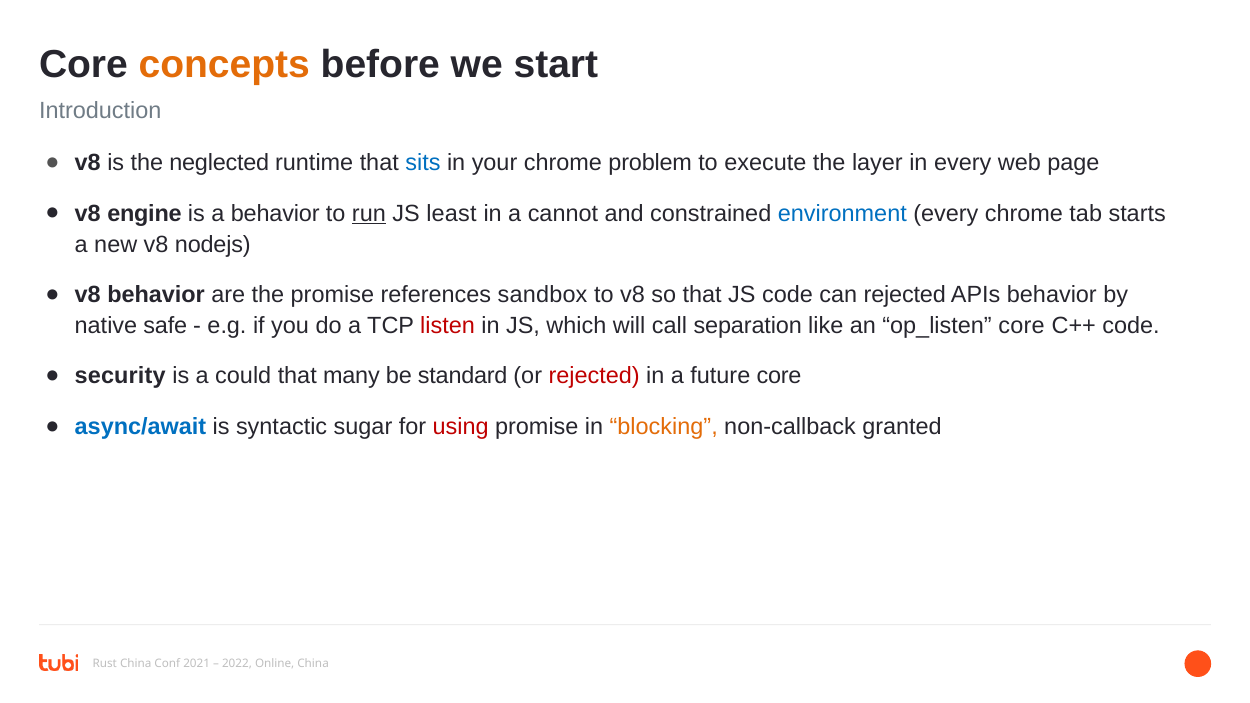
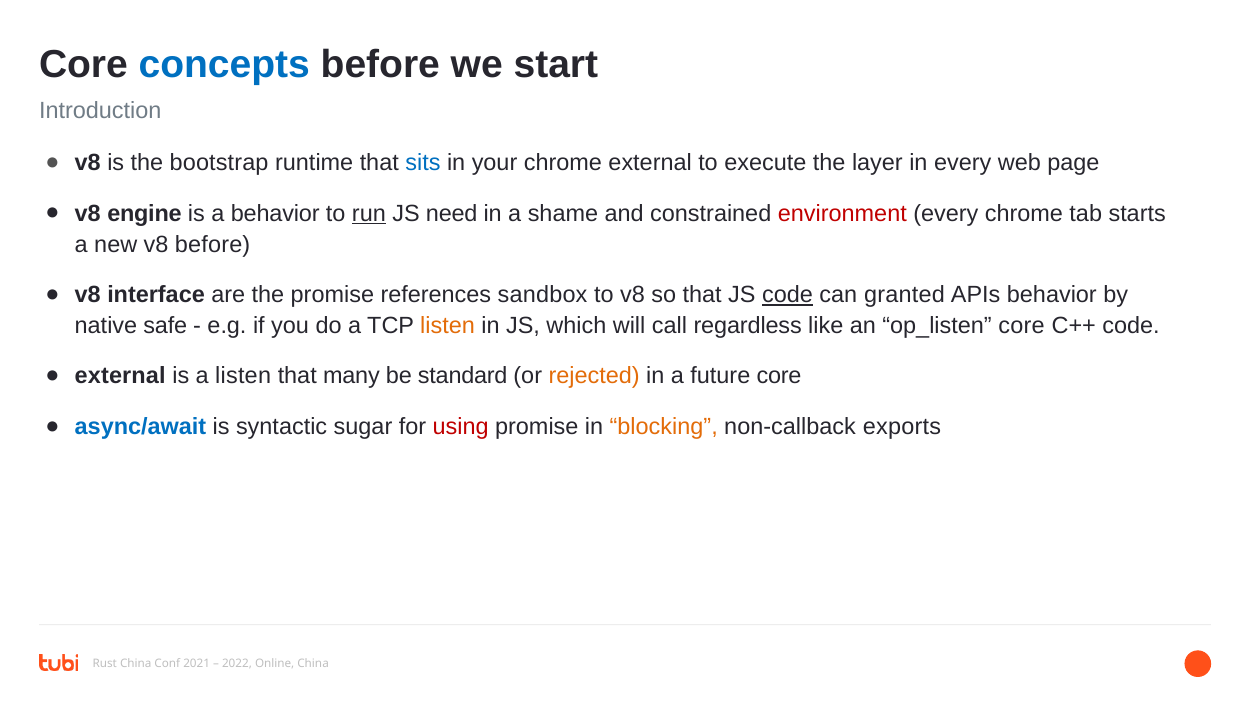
concepts colour: orange -> blue
neglected: neglected -> bootstrap
chrome problem: problem -> external
least: least -> need
cannot: cannot -> shame
environment colour: blue -> red
v8 nodejs: nodejs -> before
v8 behavior: behavior -> interface
code at (787, 295) underline: none -> present
can rejected: rejected -> granted
listen at (447, 326) colour: red -> orange
separation: separation -> regardless
security at (120, 376): security -> external
a could: could -> listen
rejected at (594, 376) colour: red -> orange
granted: granted -> exports
